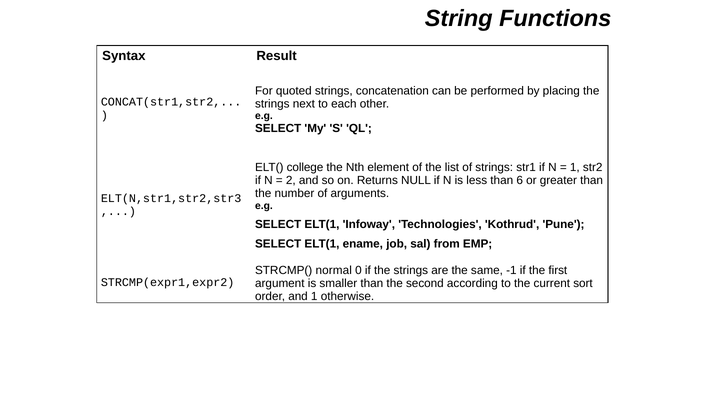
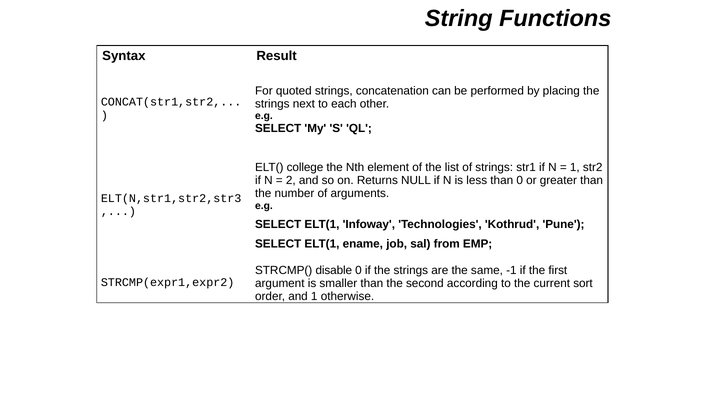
than 6: 6 -> 0
normal: normal -> disable
